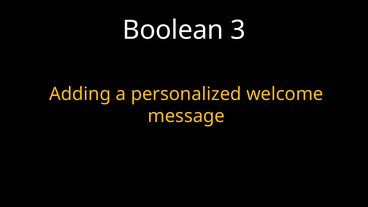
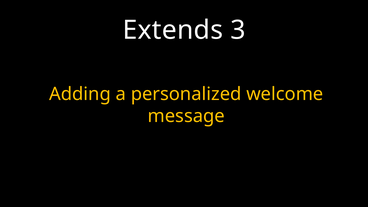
Boolean: Boolean -> Extends
